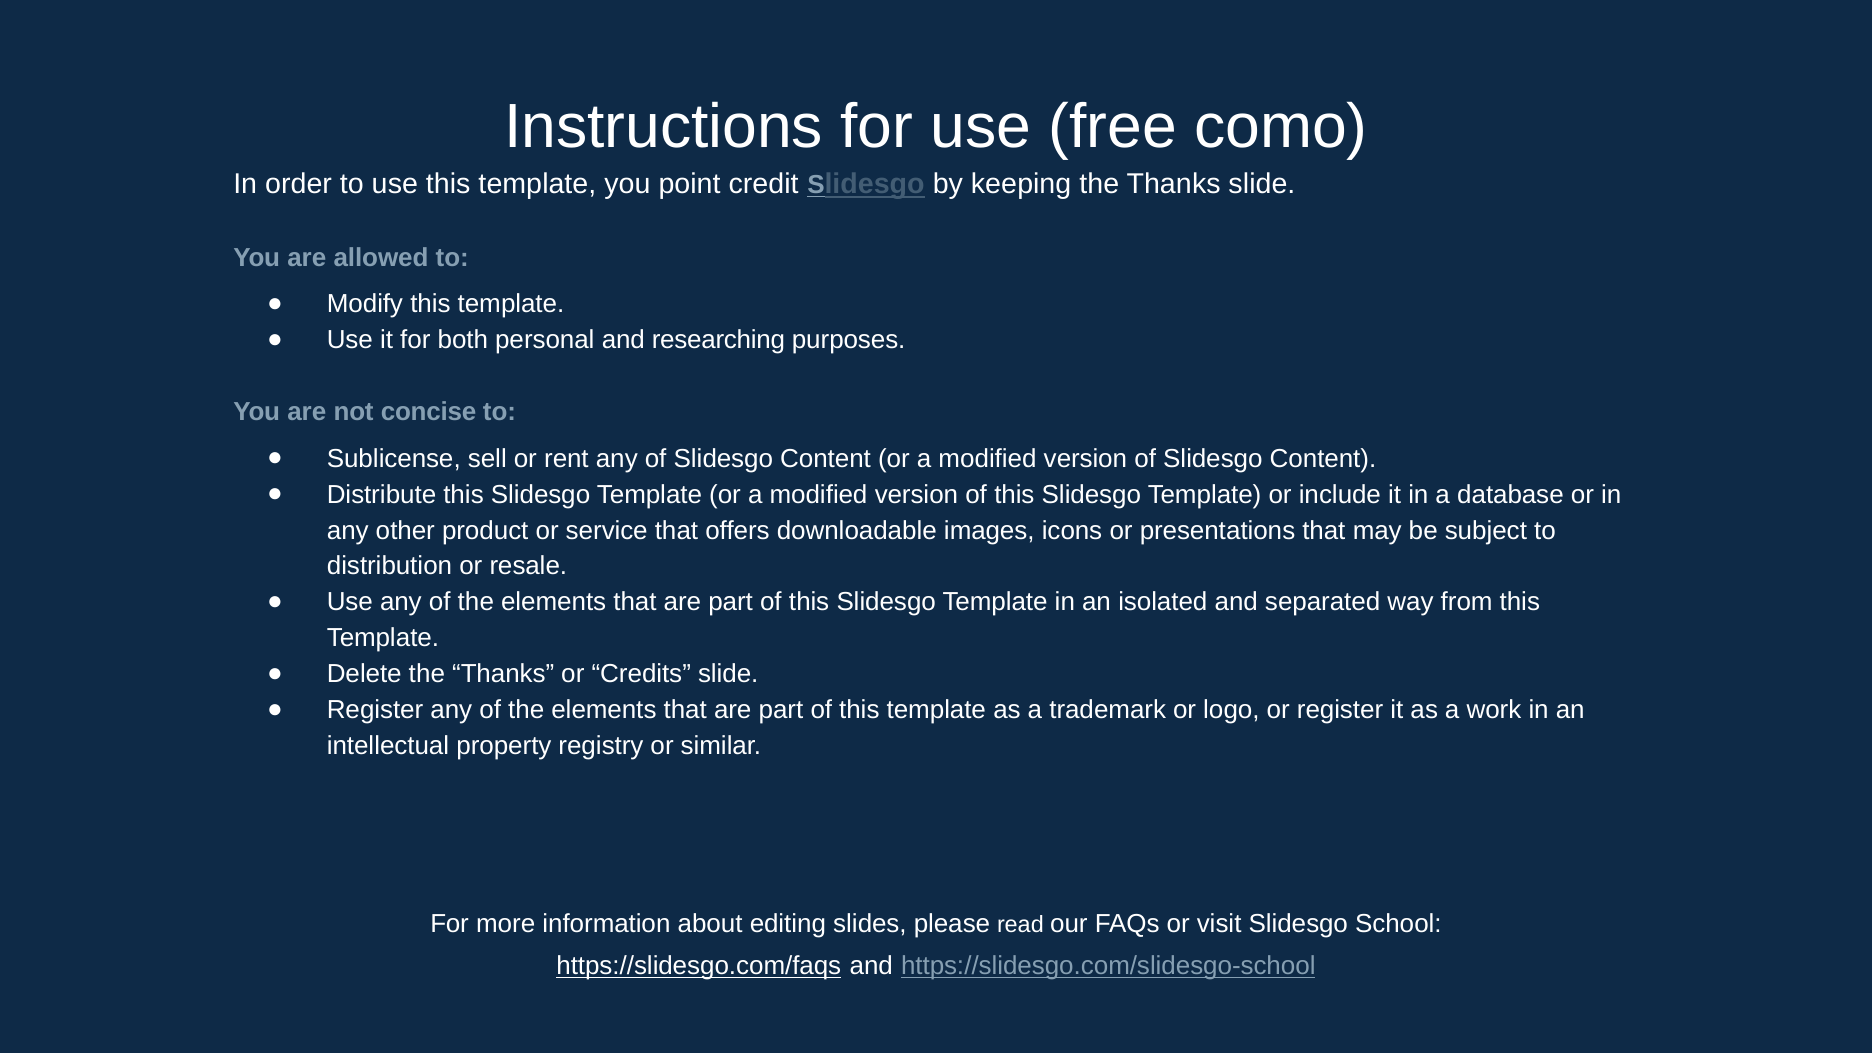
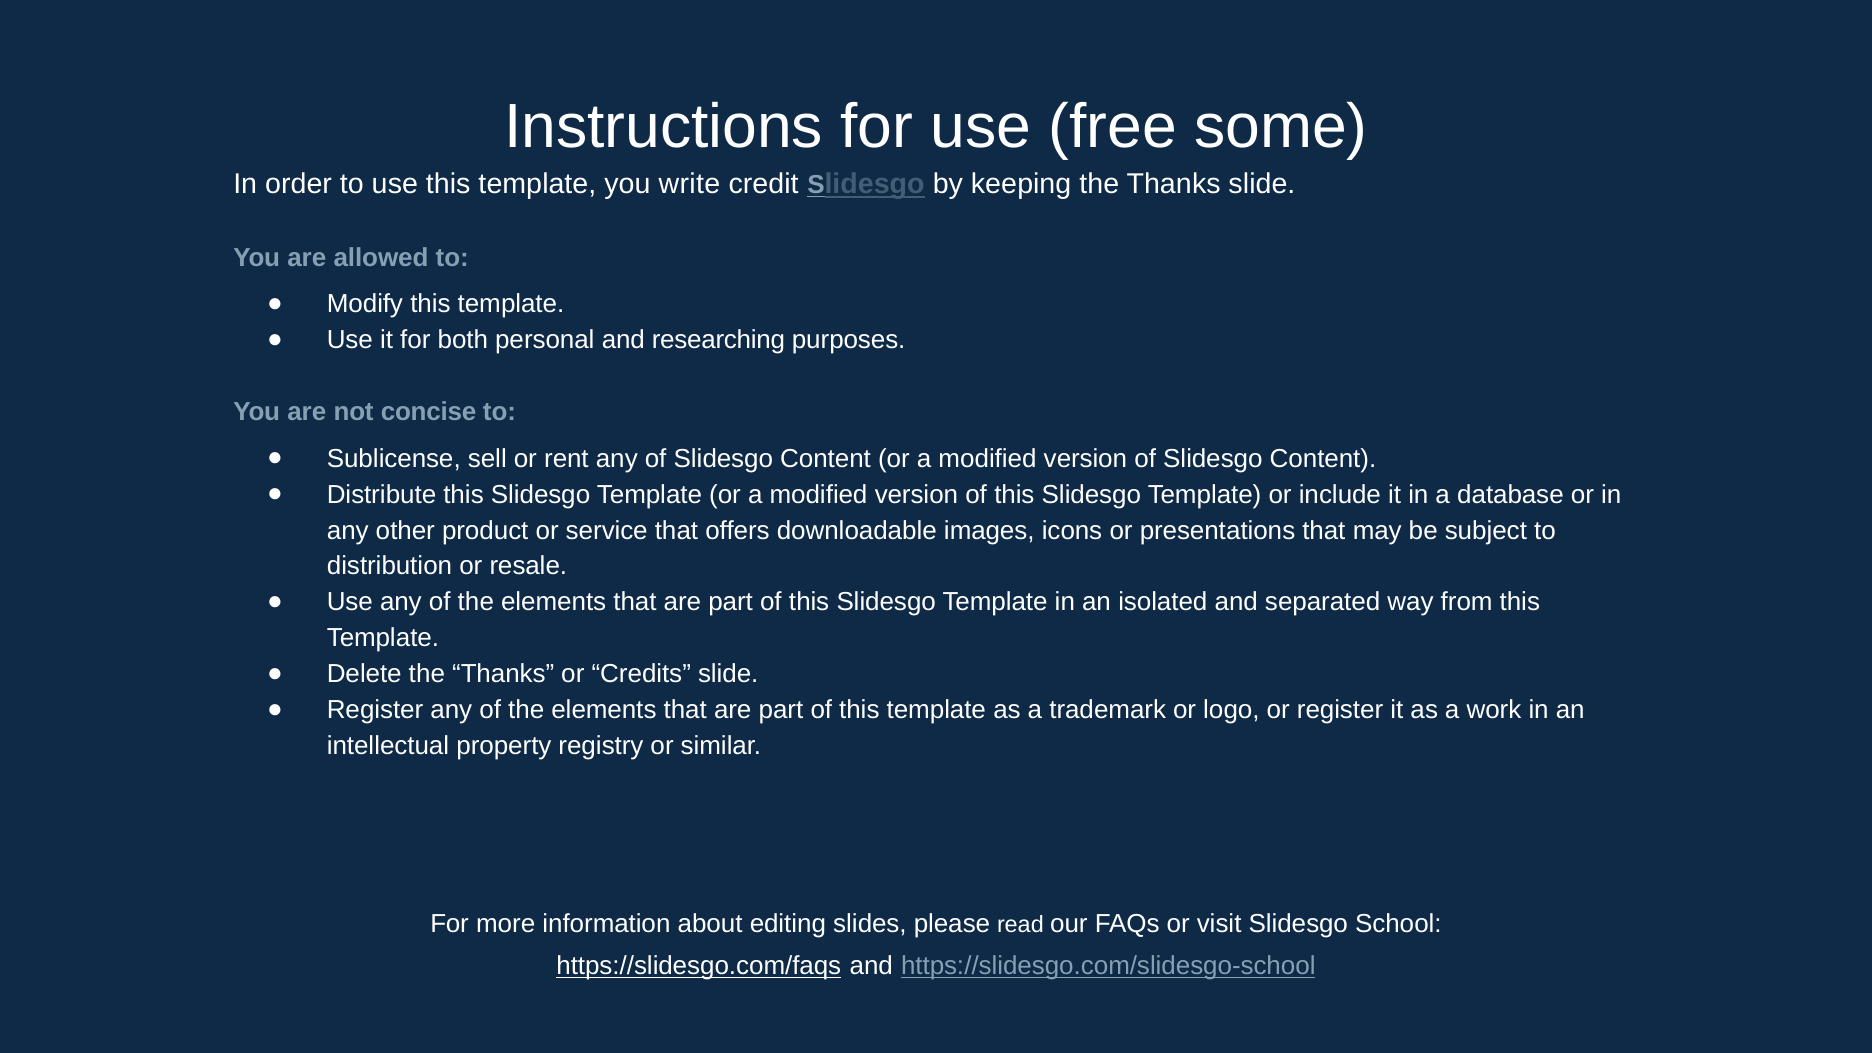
como: como -> some
point: point -> write
